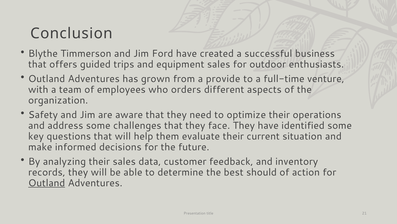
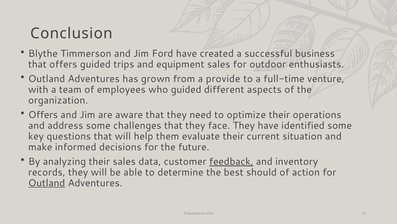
who orders: orders -> guided
Safety at (43, 114): Safety -> Offers
feedback underline: none -> present
